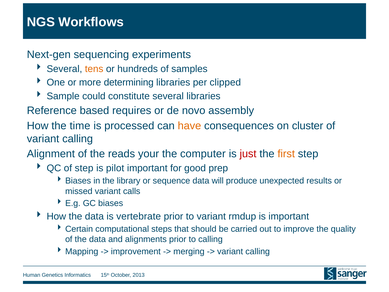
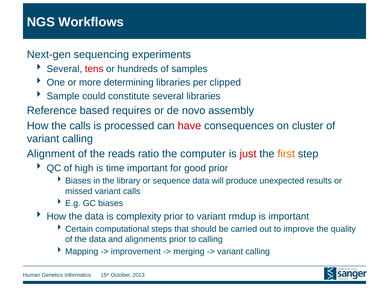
tens colour: orange -> red
the time: time -> calls
have colour: orange -> red
your: your -> ratio
of step: step -> high
pilot: pilot -> time
good prep: prep -> prior
vertebrate: vertebrate -> complexity
